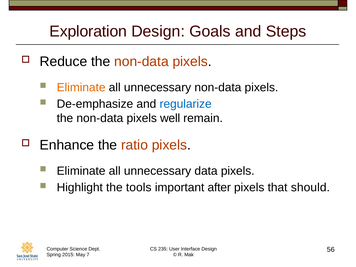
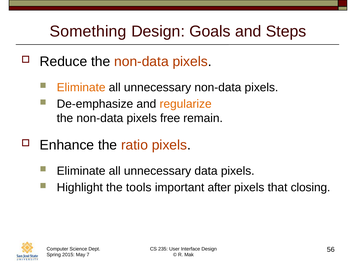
Exploration: Exploration -> Something
regularize colour: blue -> orange
well: well -> free
should: should -> closing
